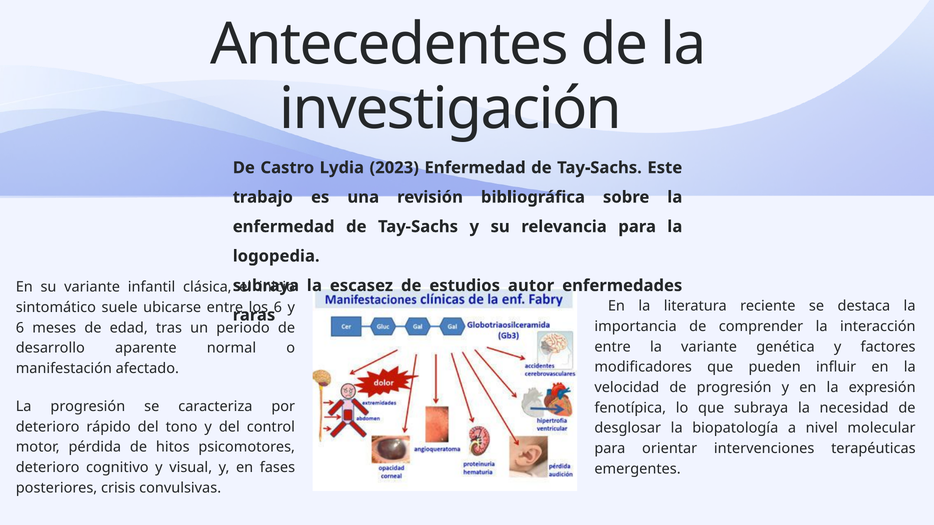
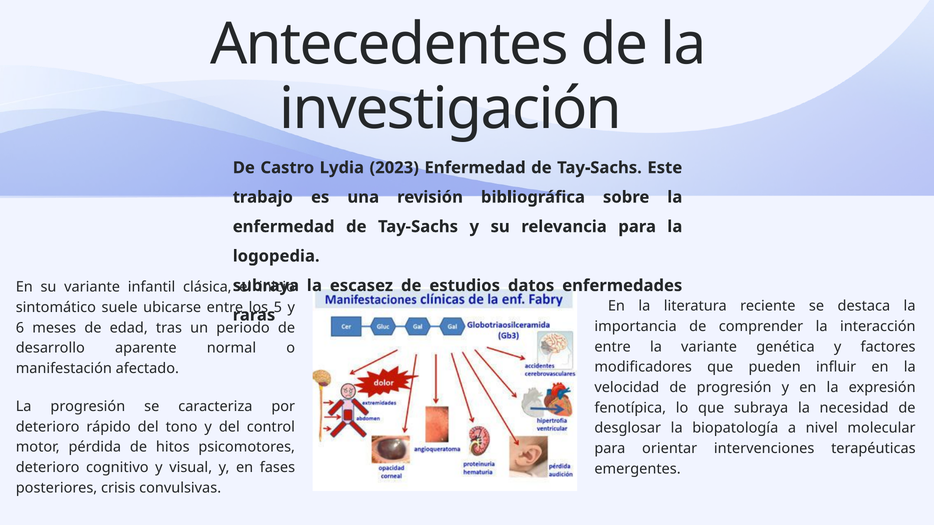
autor: autor -> datos
6 at (278, 308): 6 -> 5
